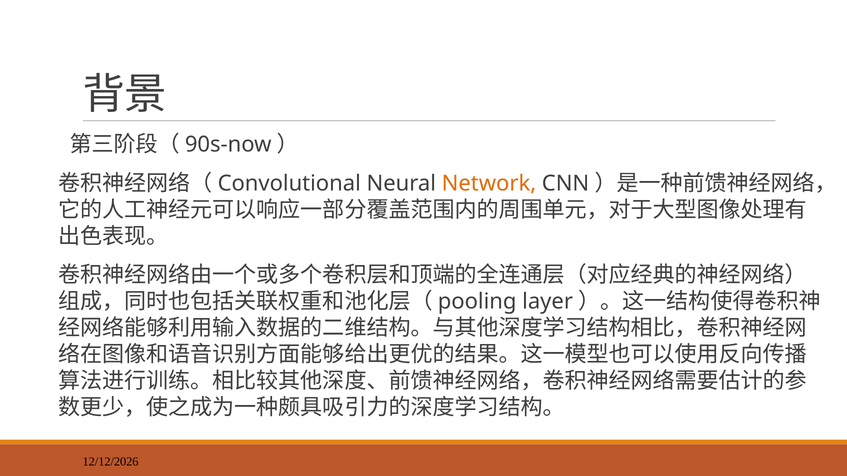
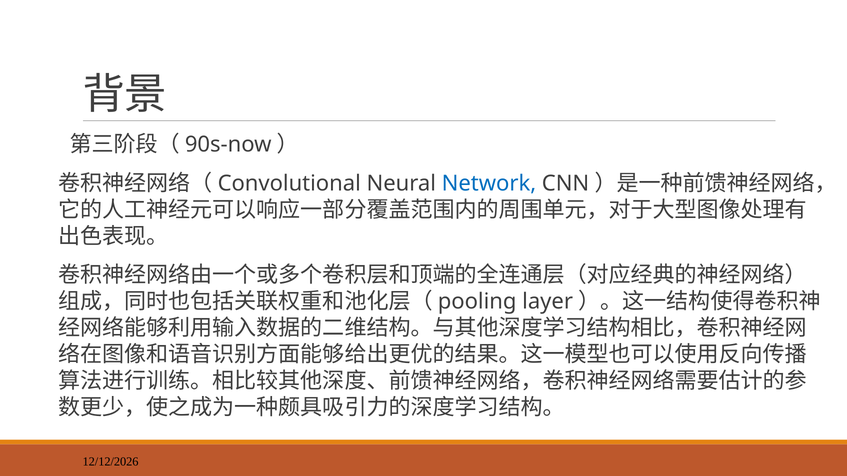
Network colour: orange -> blue
